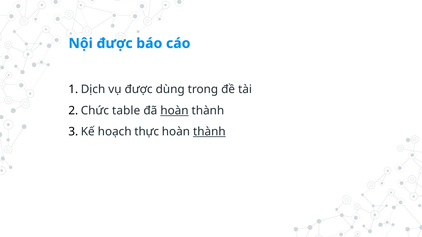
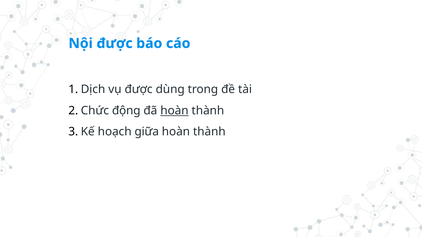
table: table -> động
thực: thực -> giữa
thành at (209, 132) underline: present -> none
